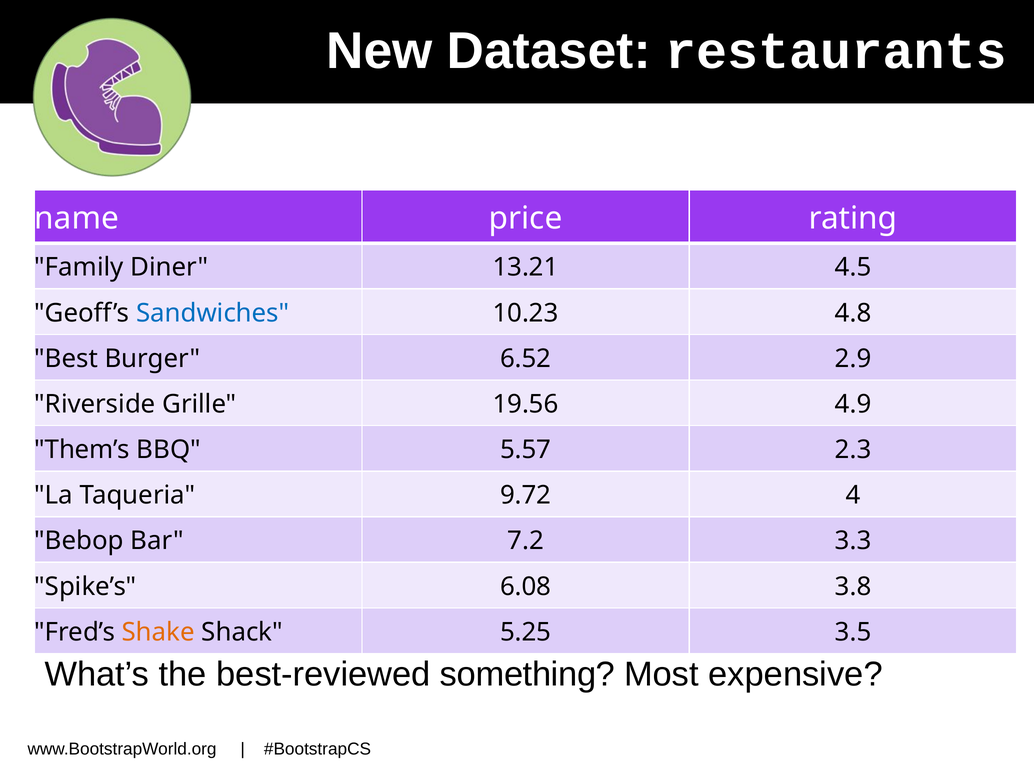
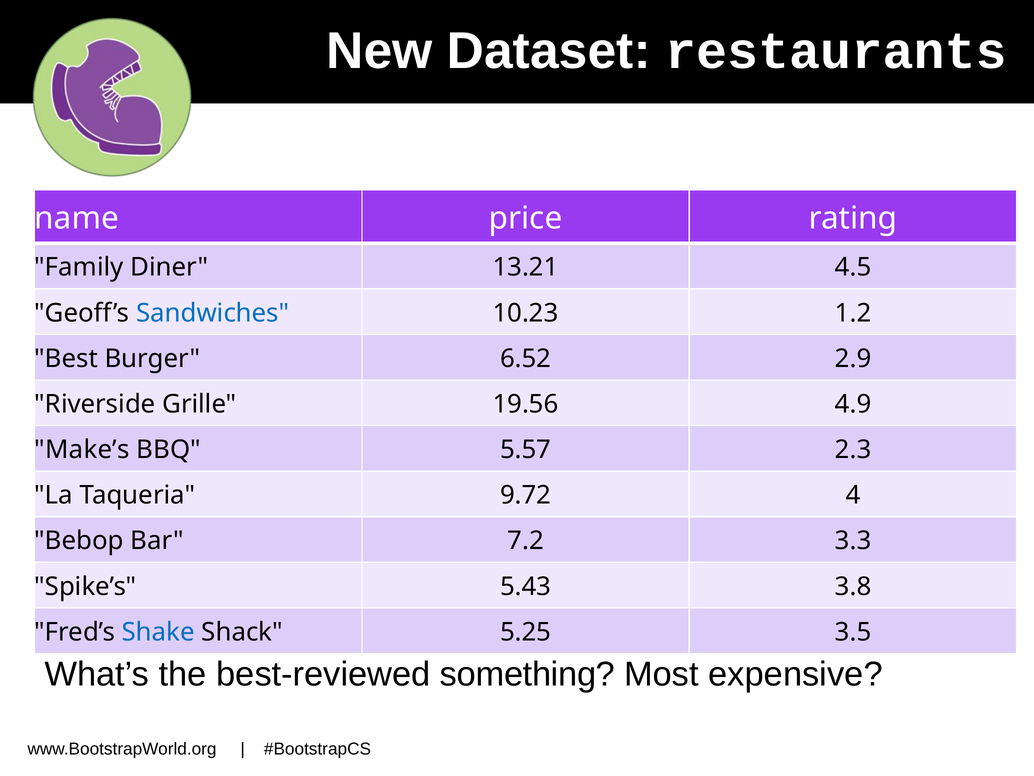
4.8: 4.8 -> 1.2
Them’s: Them’s -> Make’s
6.08: 6.08 -> 5.43
Shake colour: orange -> blue
